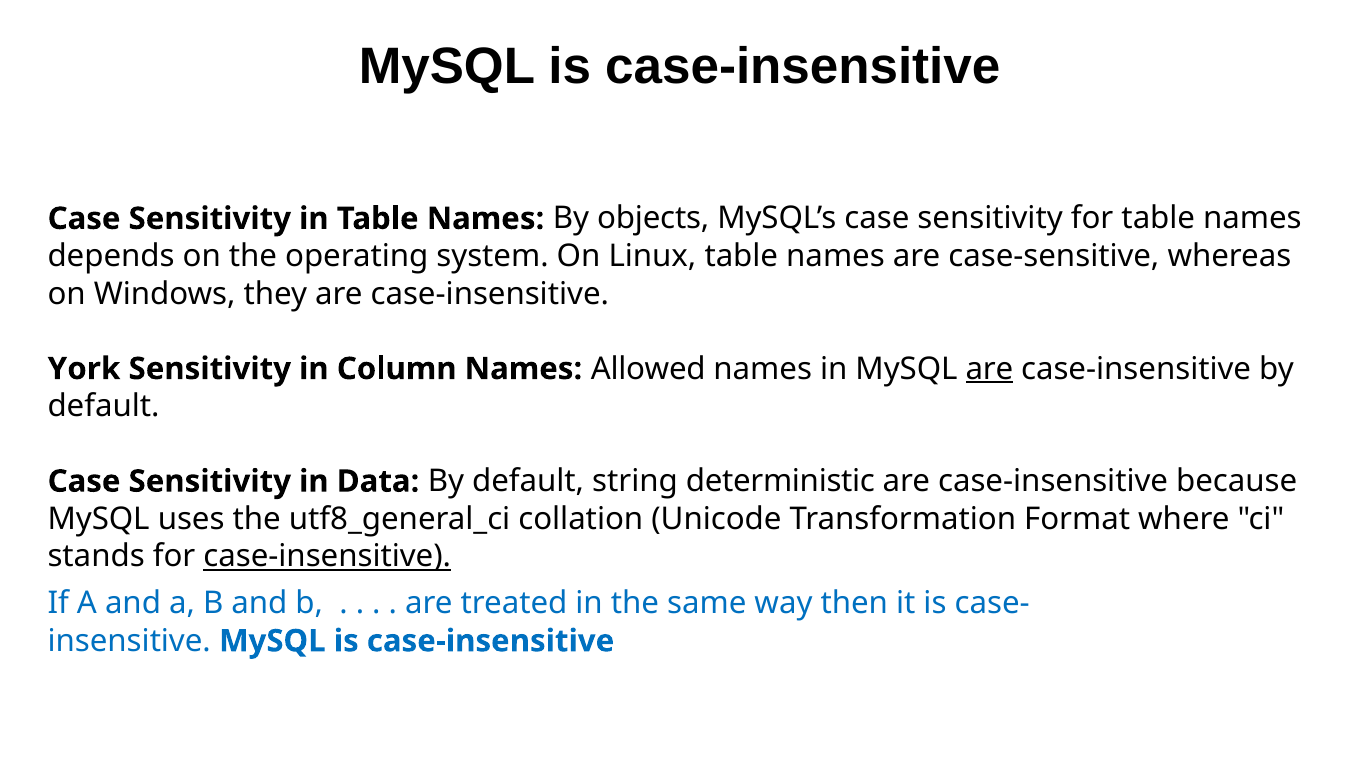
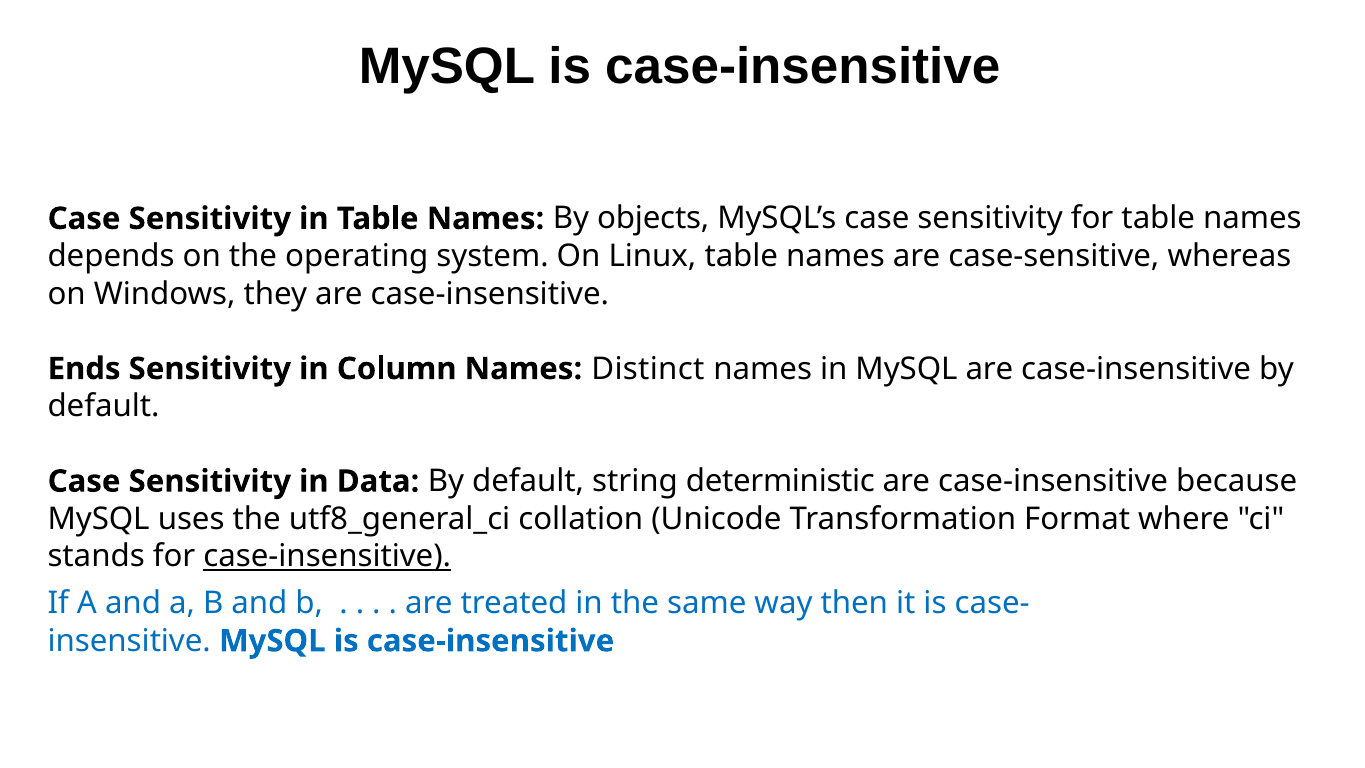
York: York -> Ends
Allowed: Allowed -> Distinct
are at (989, 369) underline: present -> none
